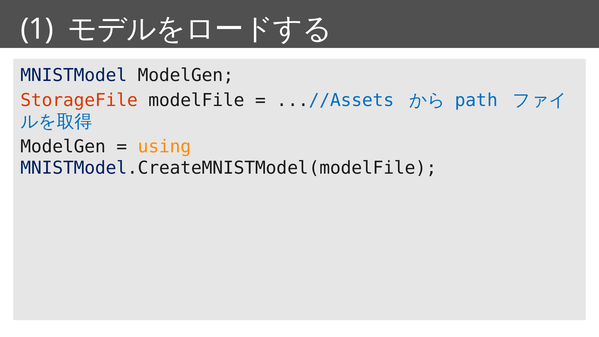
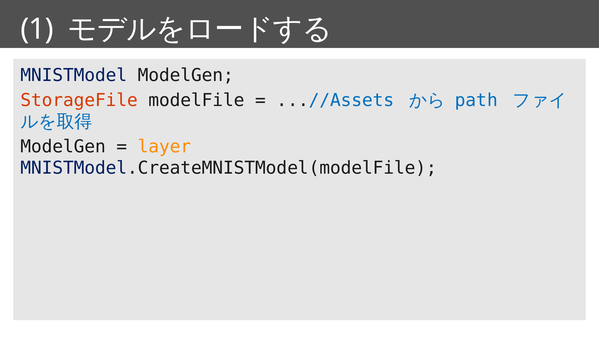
using: using -> layer
